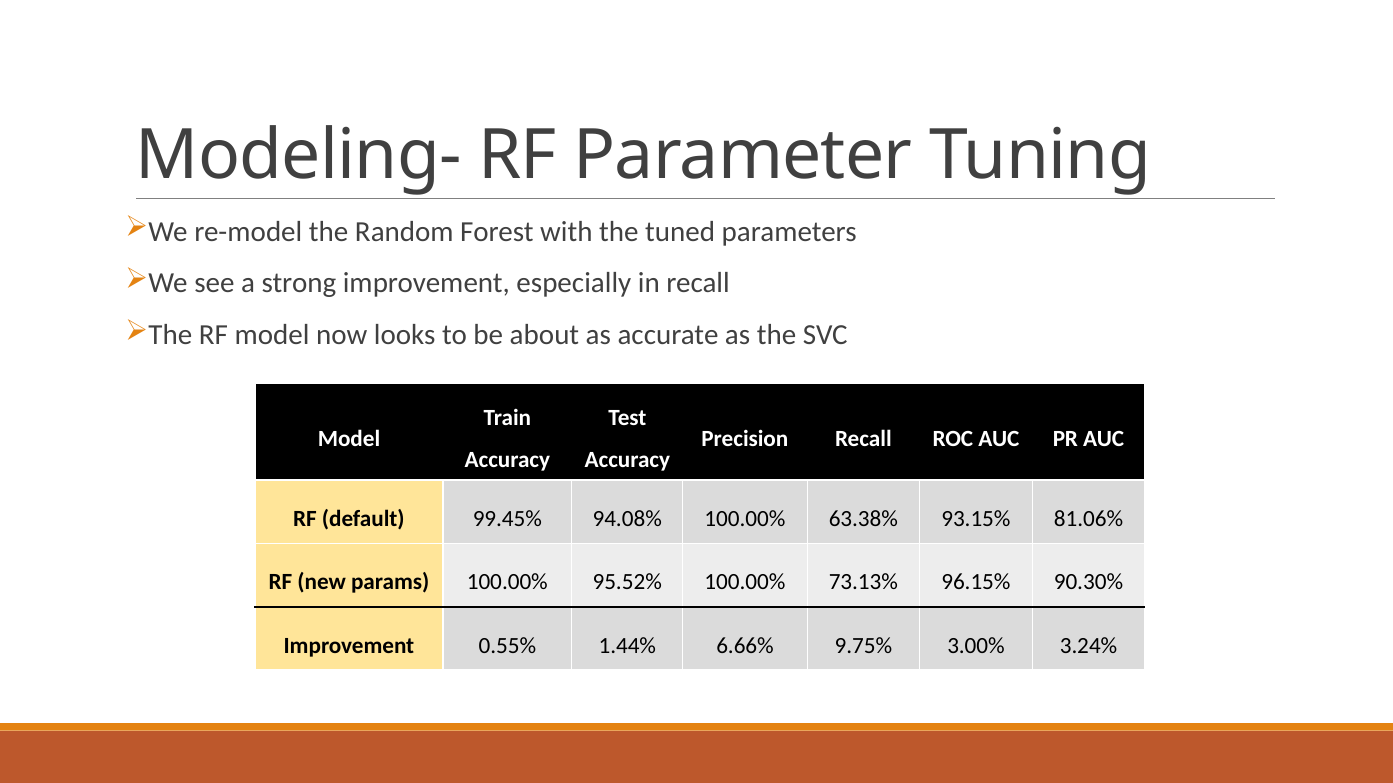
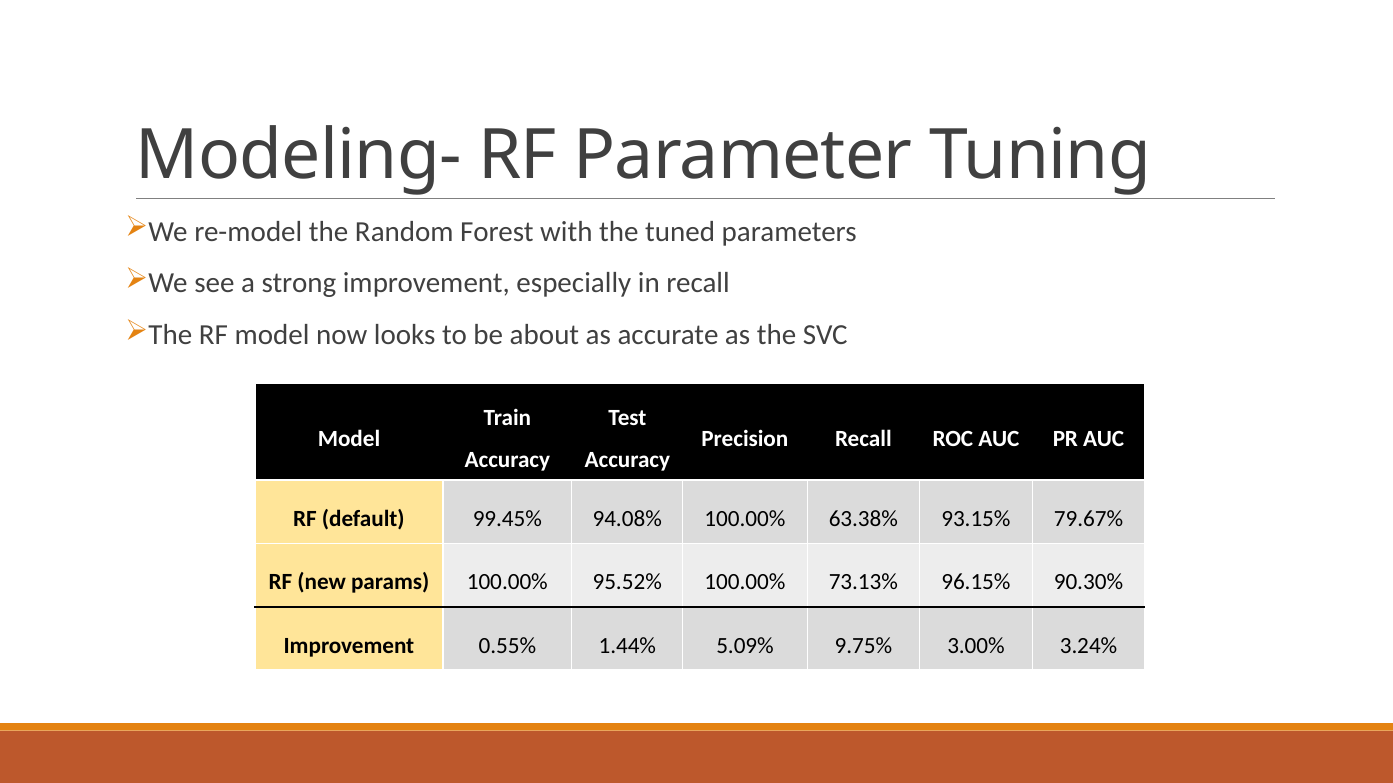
81.06%: 81.06% -> 79.67%
6.66%: 6.66% -> 5.09%
